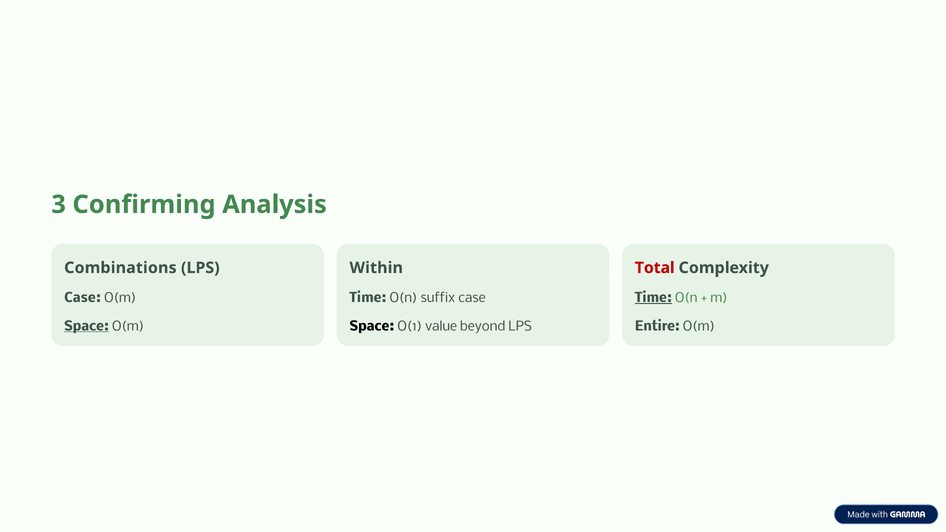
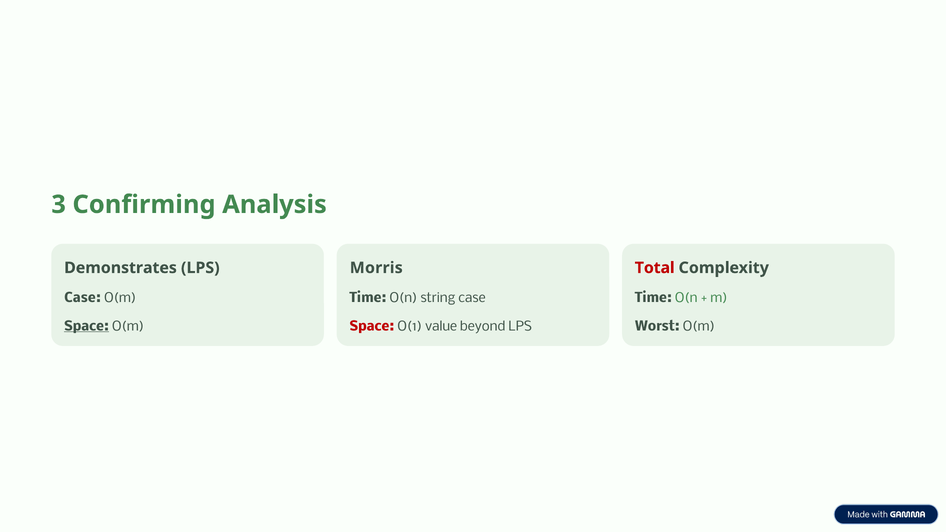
Combinations: Combinations -> Demonstrates
Within: Within -> Morris
suffix: suffix -> string
Time at (653, 298) underline: present -> none
Space at (372, 326) colour: black -> red
Entire: Entire -> Worst
